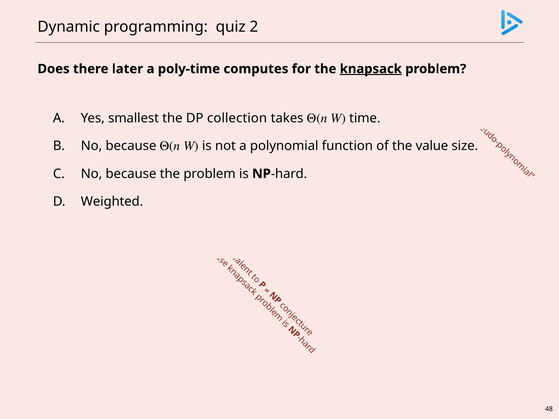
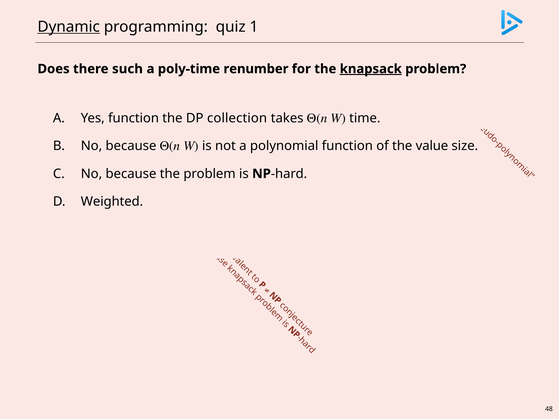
Dynamic underline: none -> present
2: 2 -> 1
later: later -> such
computes: computes -> renumber
Yes smallest: smallest -> function
